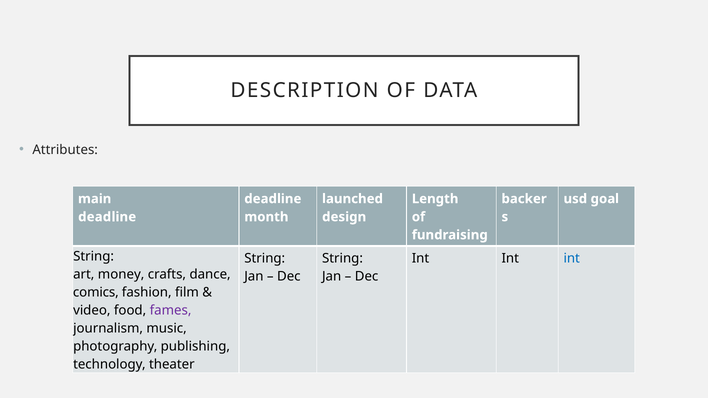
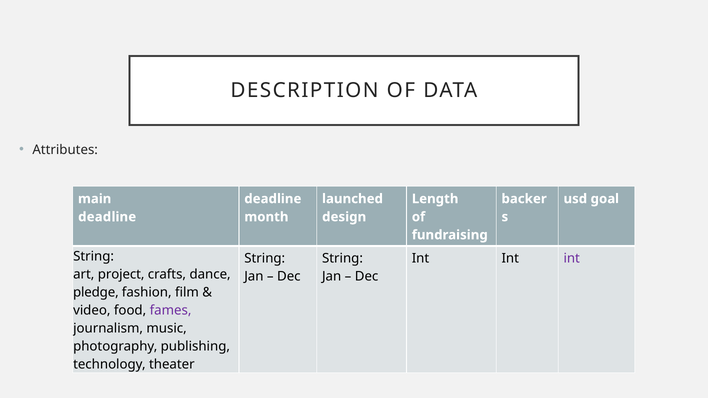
int at (572, 258) colour: blue -> purple
money: money -> project
comics: comics -> pledge
